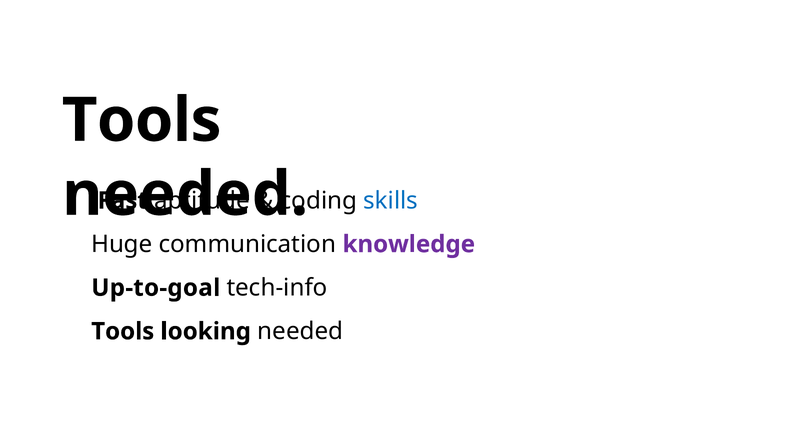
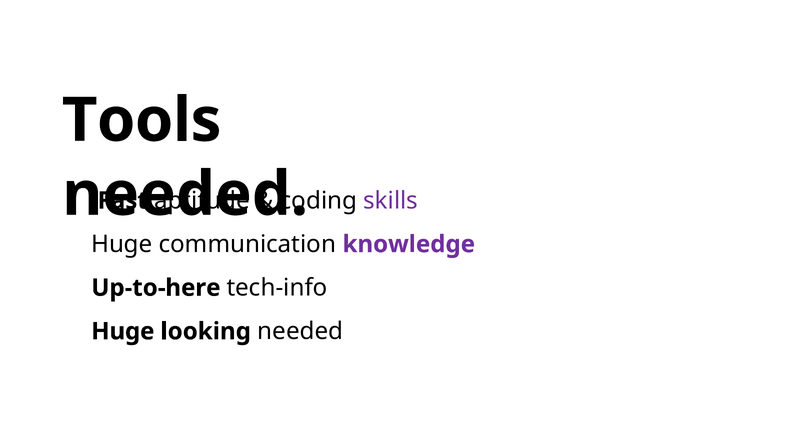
skills colour: blue -> purple
Up-to-goal: Up-to-goal -> Up-to-here
Tools at (123, 331): Tools -> Huge
